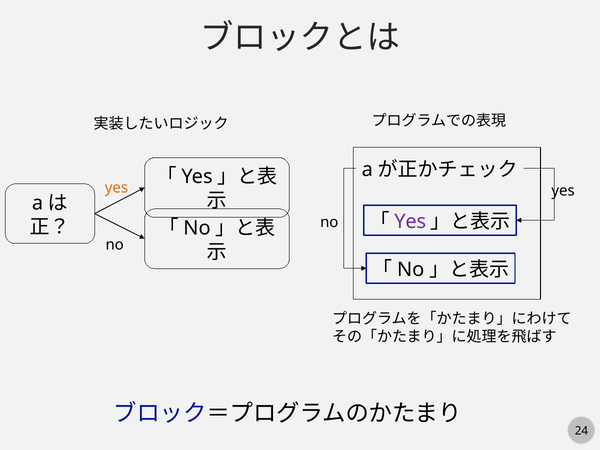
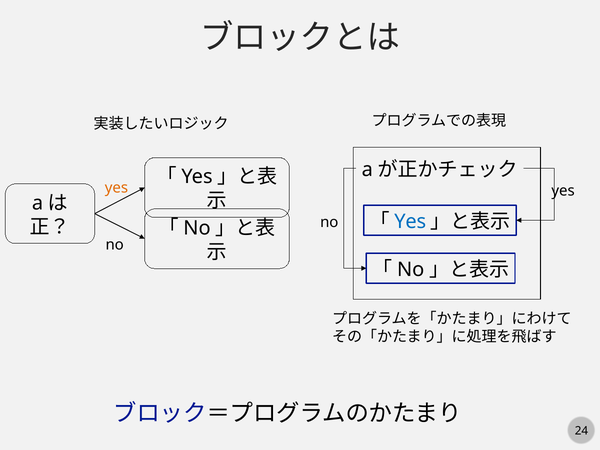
Yes at (410, 222) colour: purple -> blue
